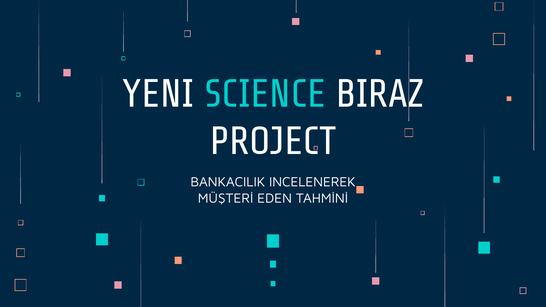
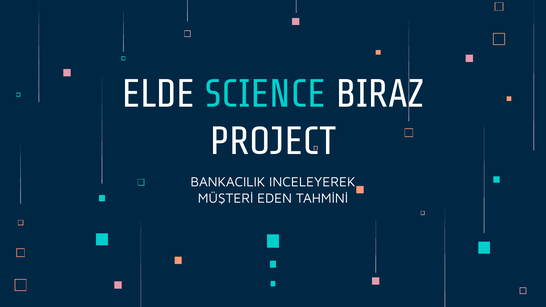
YENI: YENI -> ELDE
INCELENEREK: INCELENEREK -> INCELEYEREK
